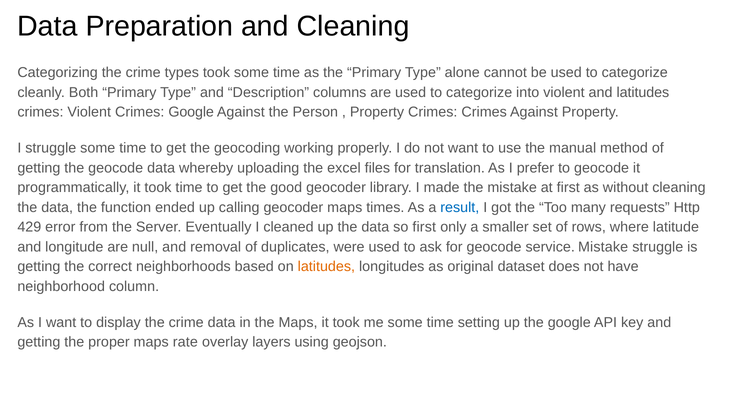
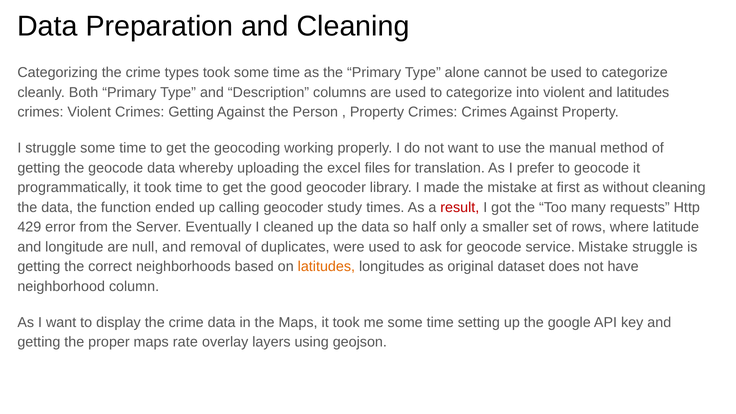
Crimes Google: Google -> Getting
geocoder maps: maps -> study
result colour: blue -> red
so first: first -> half
